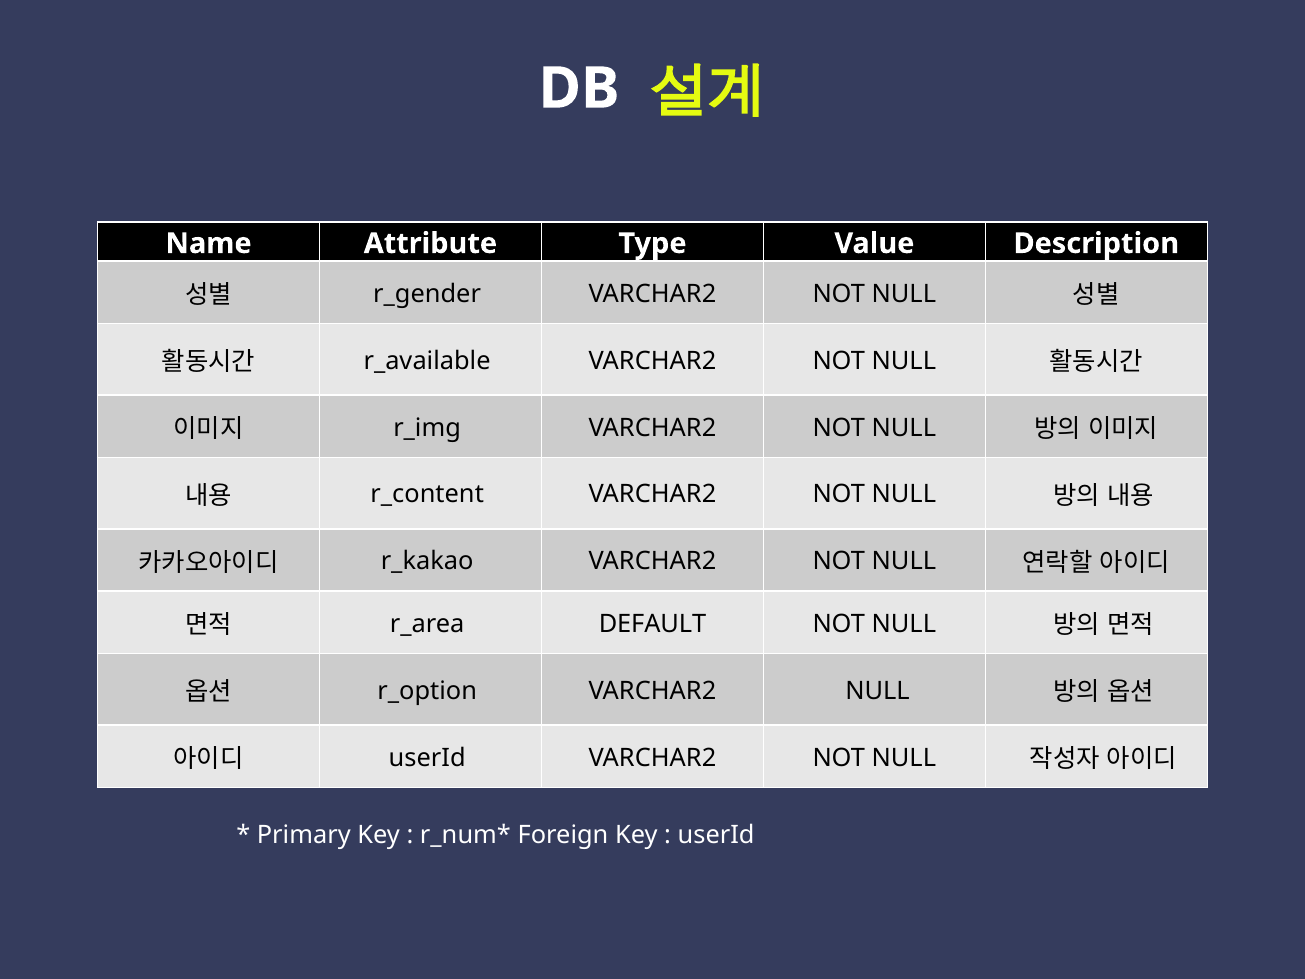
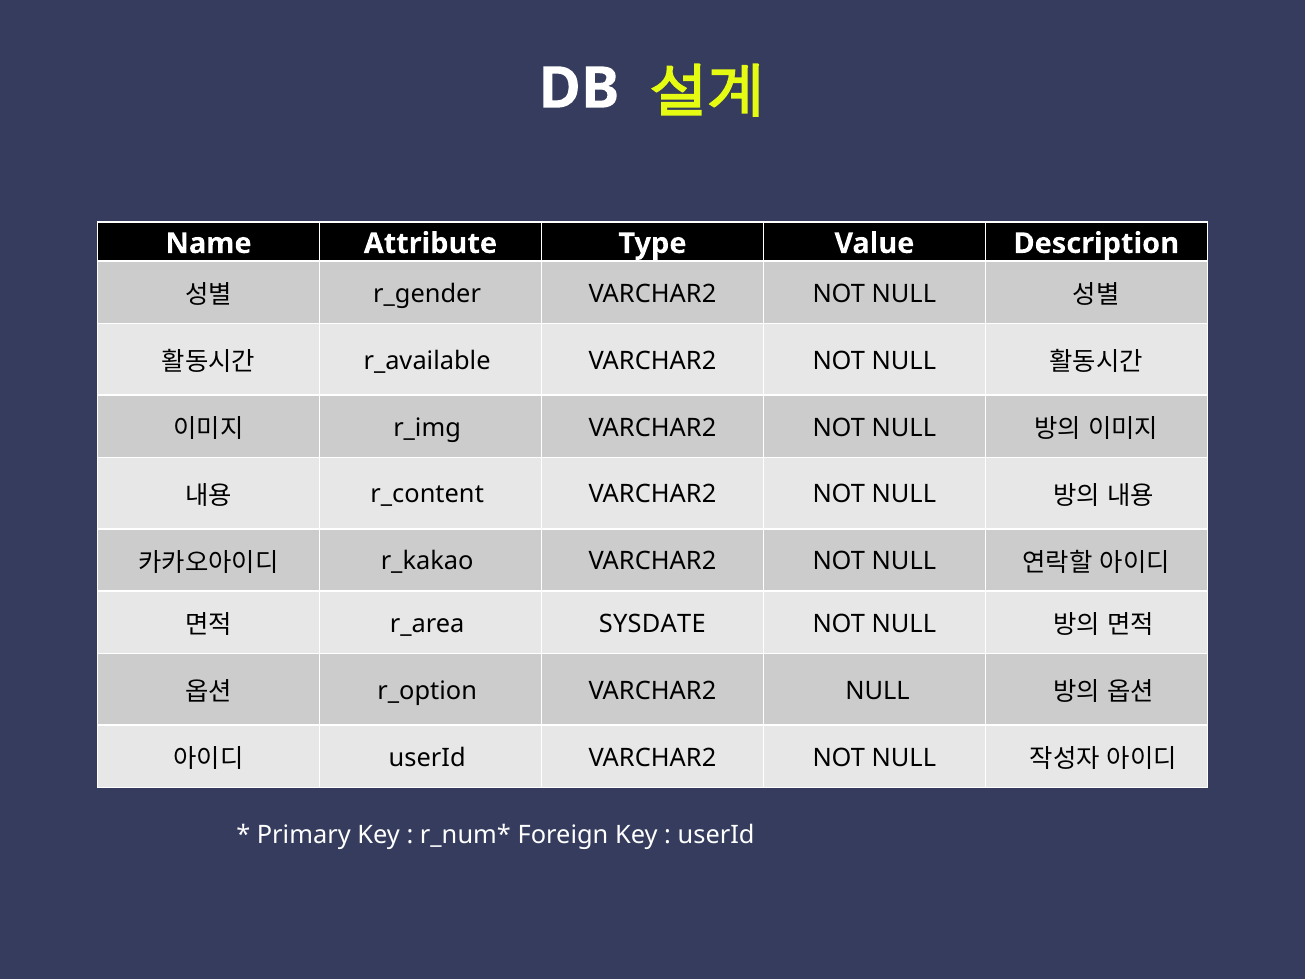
DEFAULT: DEFAULT -> SYSDATE
